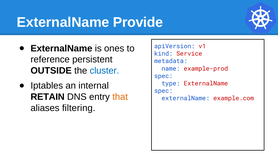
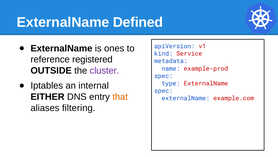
Provide: Provide -> Defined
persistent: persistent -> registered
cluster colour: blue -> purple
RETAIN: RETAIN -> EITHER
